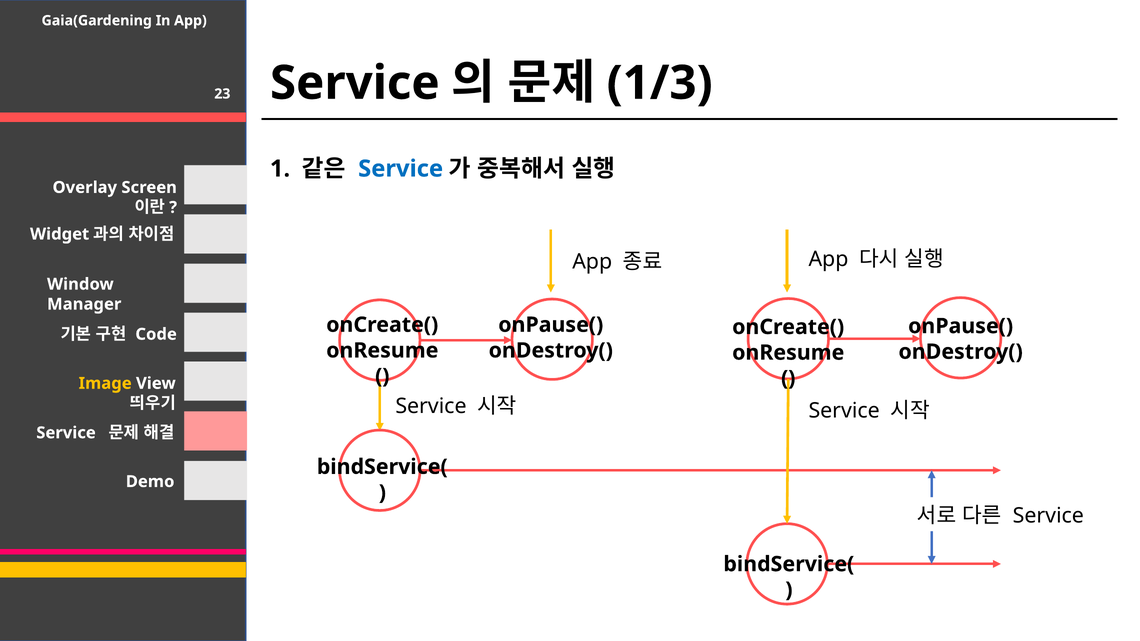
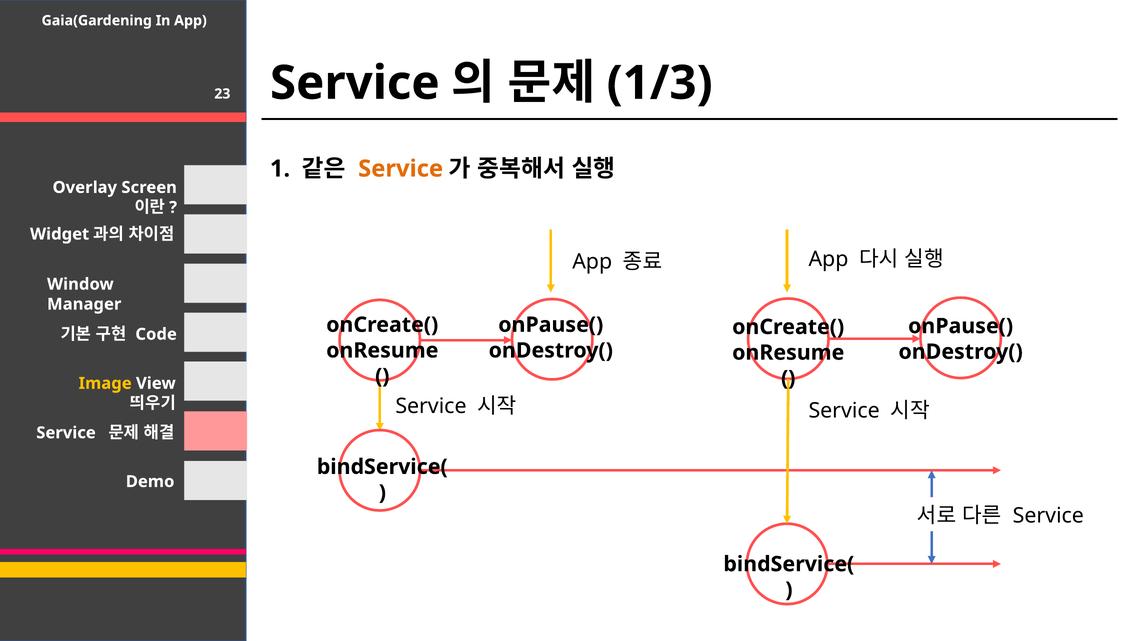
Service at (401, 169) colour: blue -> orange
